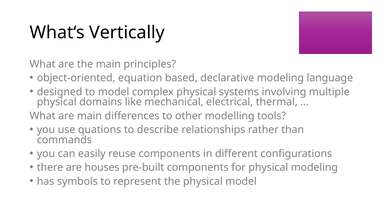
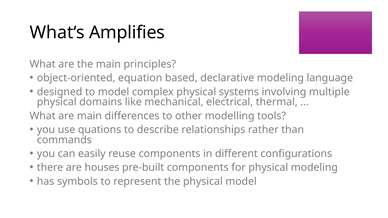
Vertically: Vertically -> Amplifies
